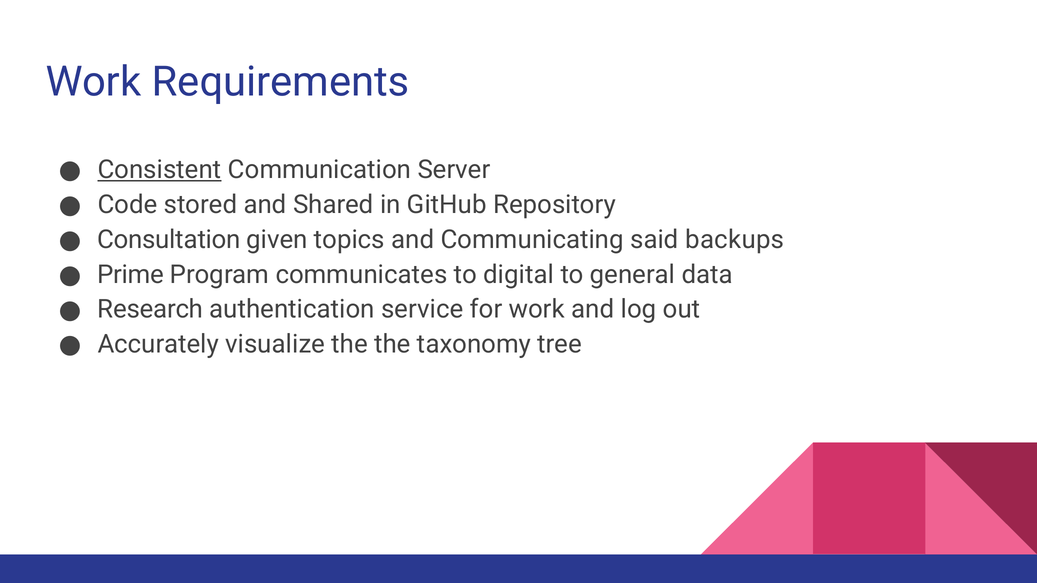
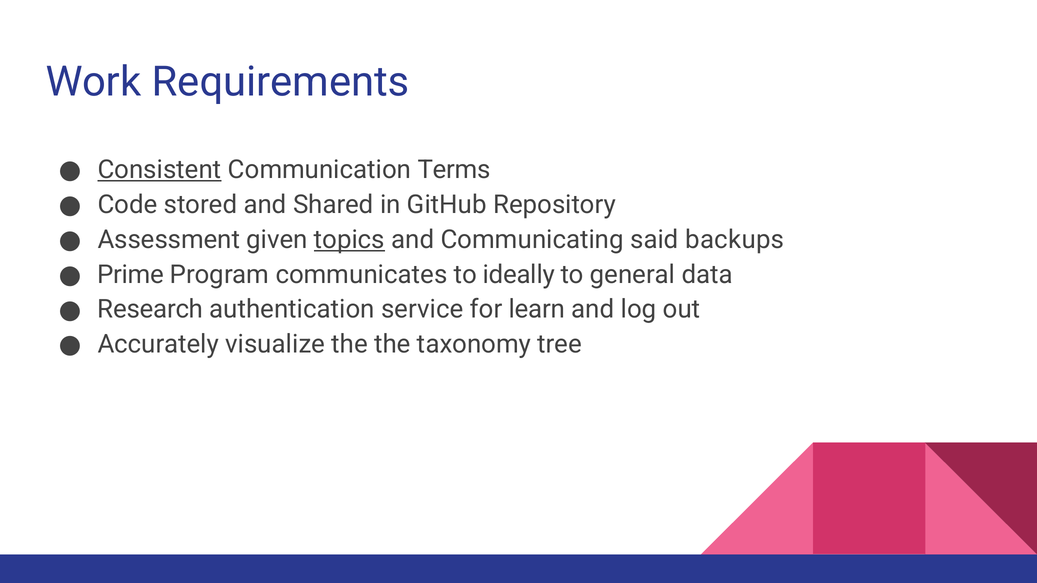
Server: Server -> Terms
Consultation: Consultation -> Assessment
topics underline: none -> present
digital: digital -> ideally
for work: work -> learn
